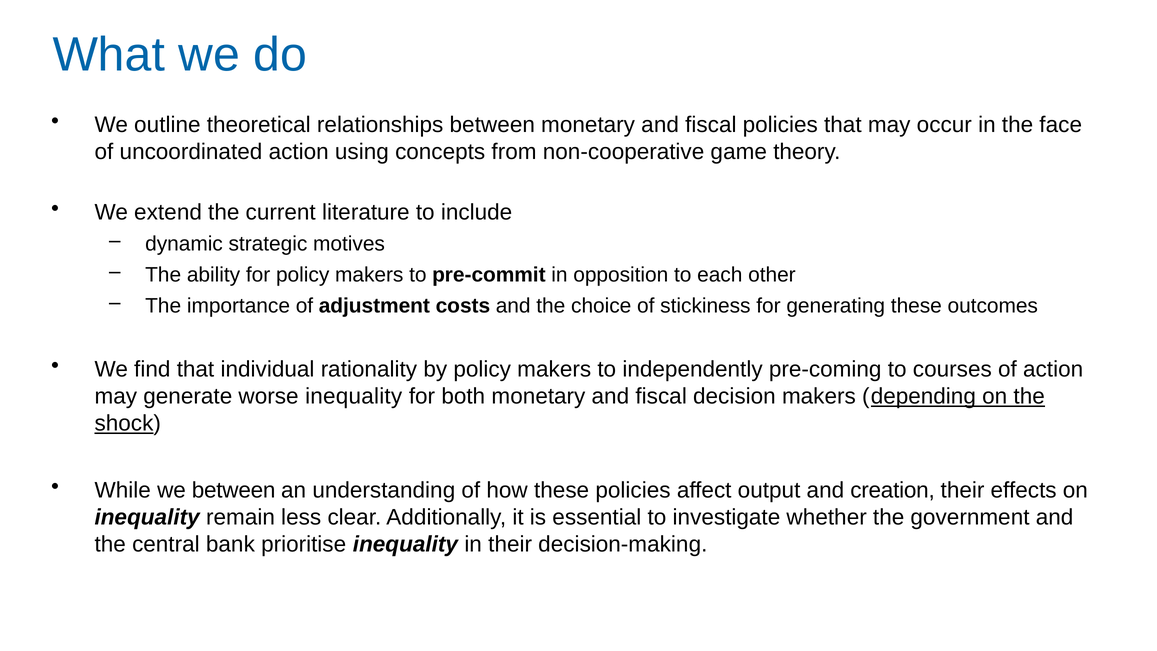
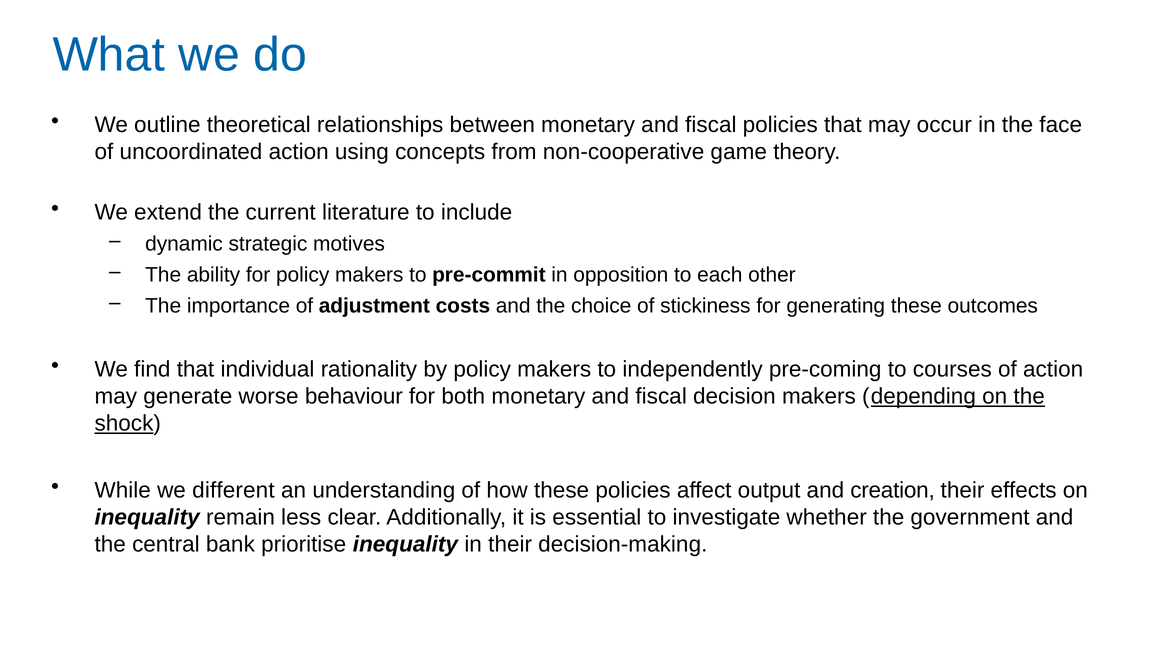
worse inequality: inequality -> behaviour
we between: between -> different
